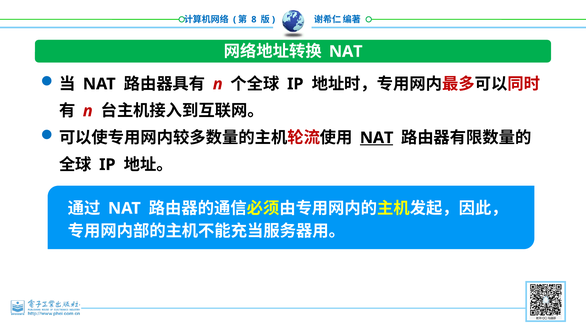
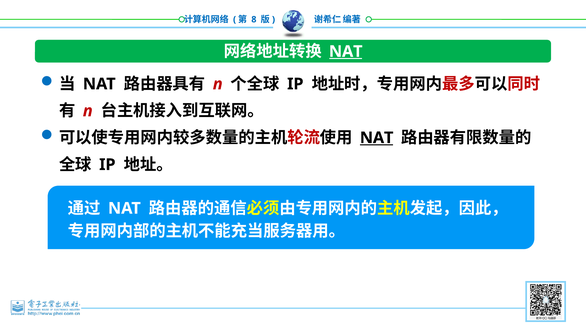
NAT at (346, 51) underline: none -> present
